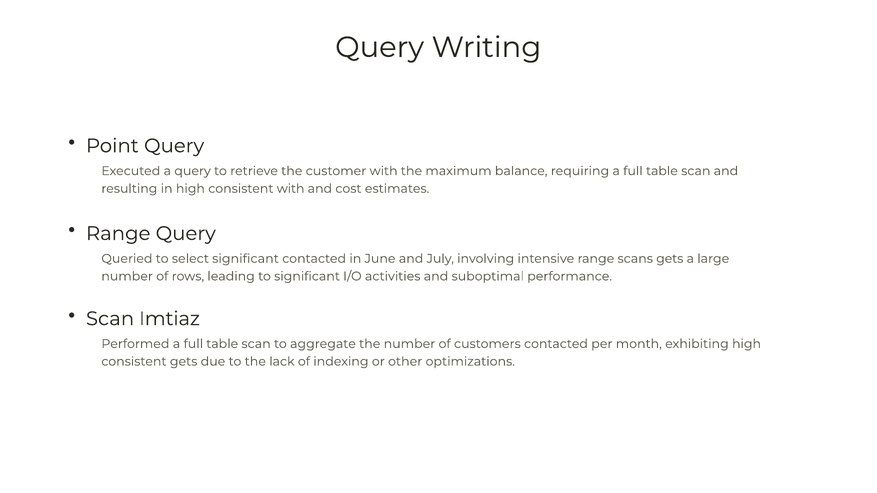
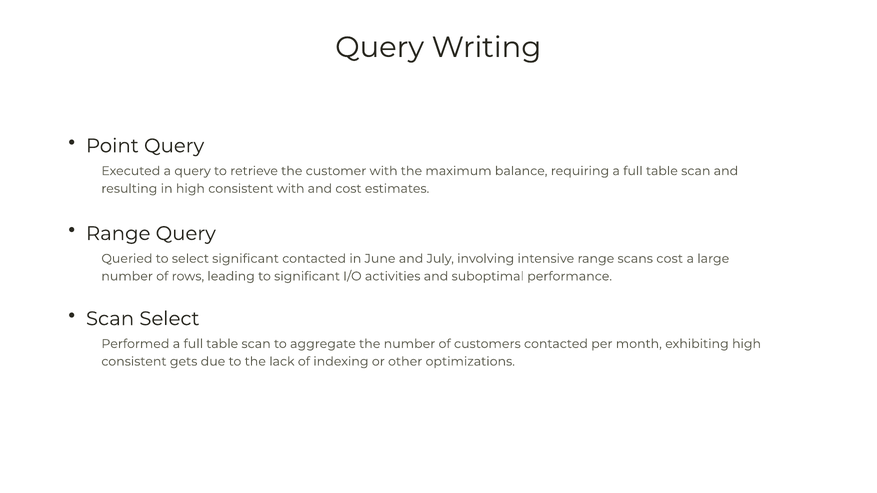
scans gets: gets -> cost
Scan Imtiaz: Imtiaz -> Select
